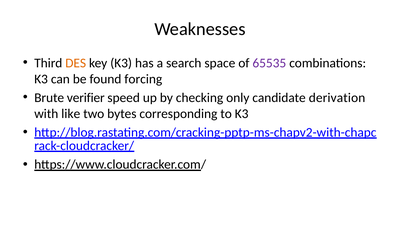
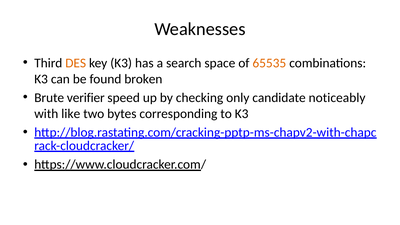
65535 colour: purple -> orange
forcing: forcing -> broken
derivation: derivation -> noticeably
